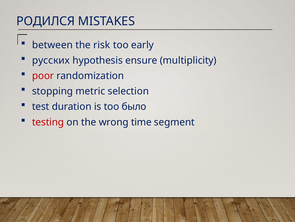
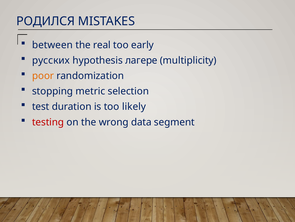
risk: risk -> real
ensure: ensure -> лагере
poor colour: red -> orange
было: было -> likely
time: time -> data
